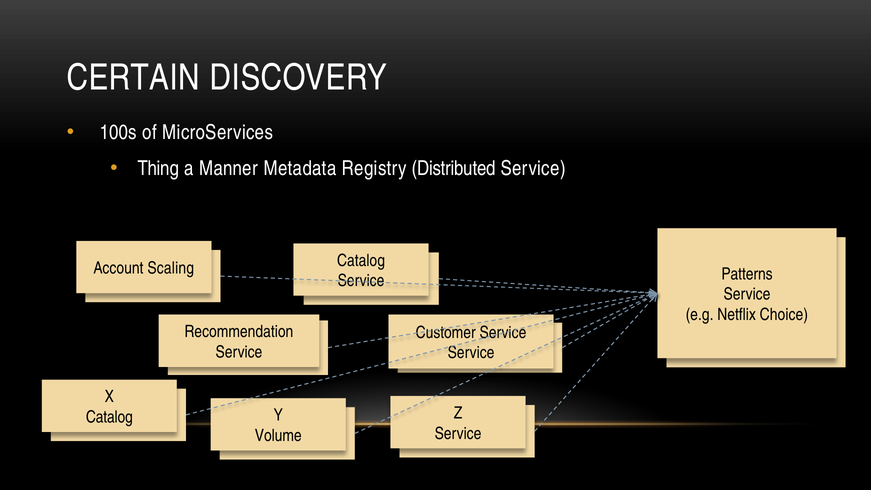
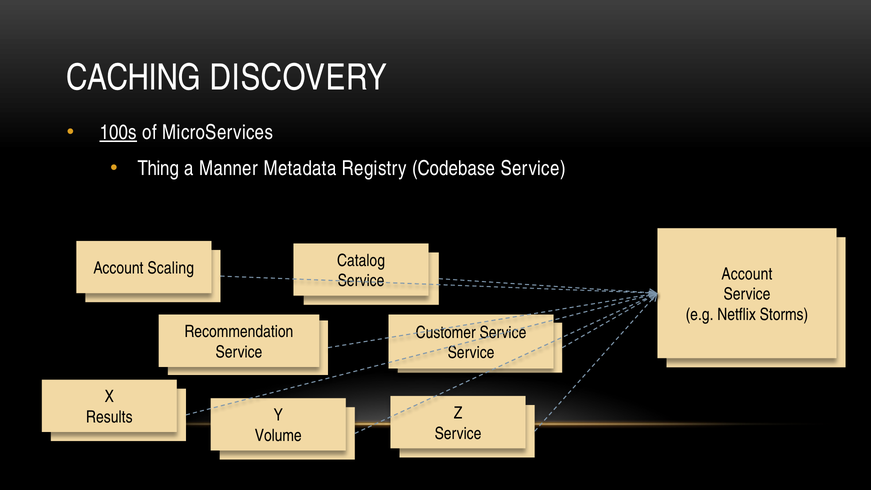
CERTAIN: CERTAIN -> CACHING
100s underline: none -> present
Distributed: Distributed -> Codebase
Patterns at (747, 274): Patterns -> Account
Choice: Choice -> Storms
Catalog at (109, 417): Catalog -> Results
